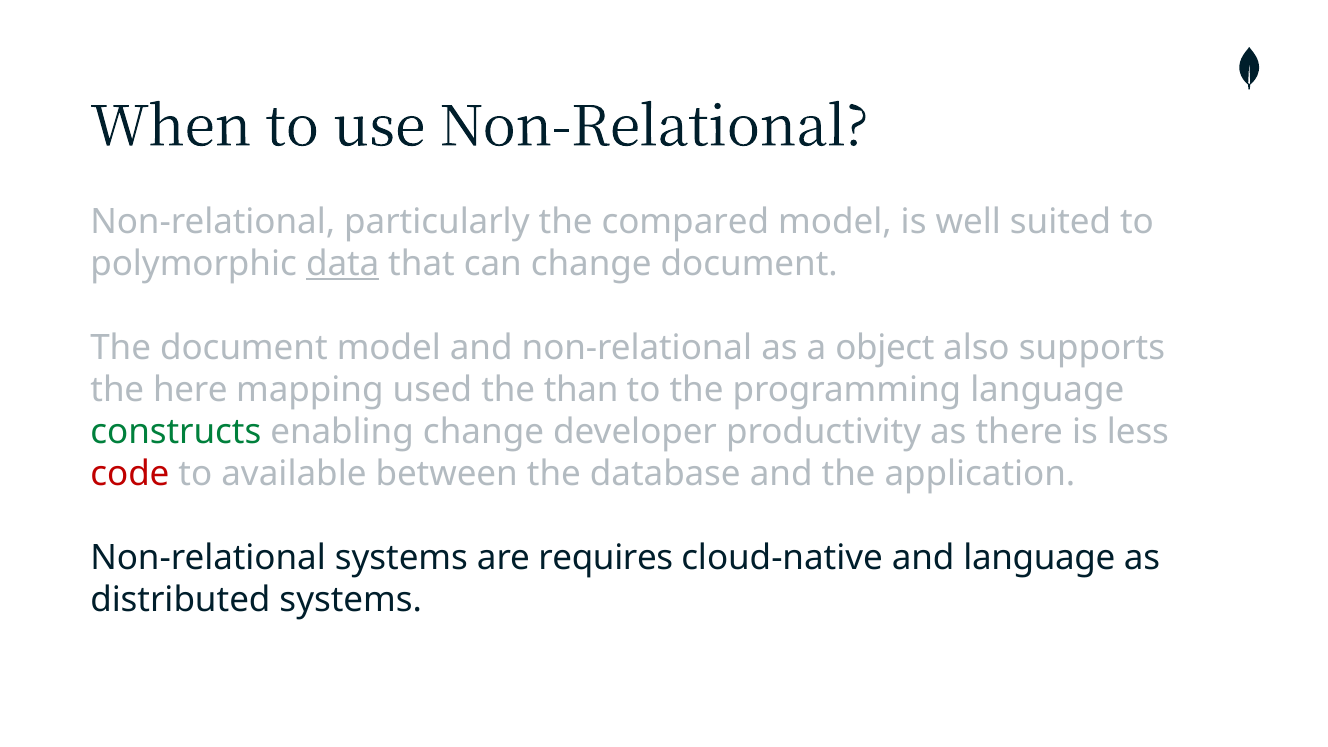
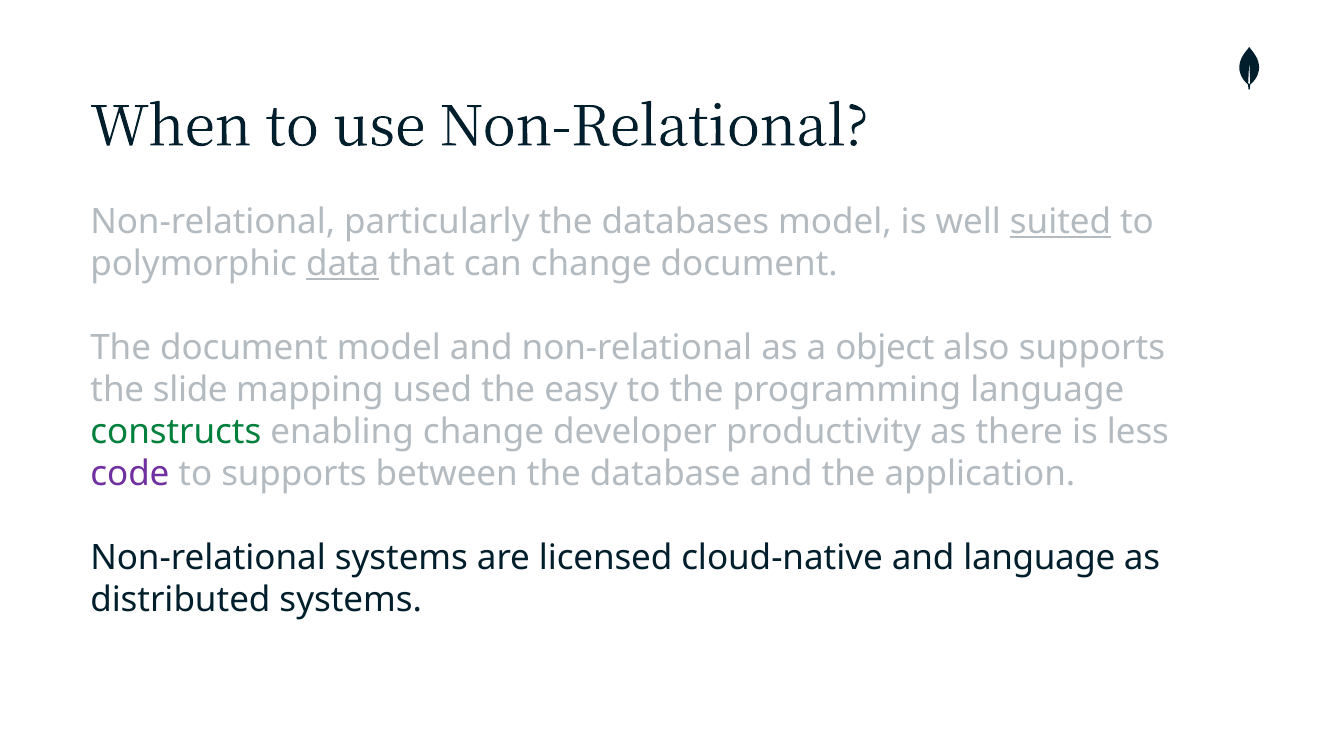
compared: compared -> databases
suited underline: none -> present
here: here -> slide
than: than -> easy
code colour: red -> purple
to available: available -> supports
requires: requires -> licensed
